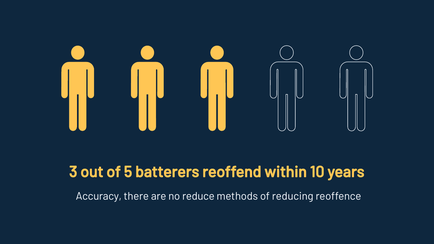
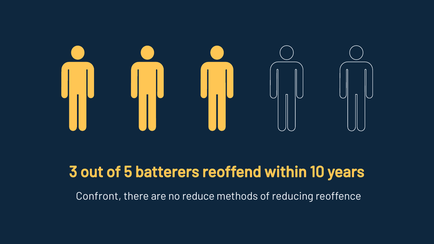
Accuracy: Accuracy -> Confront
